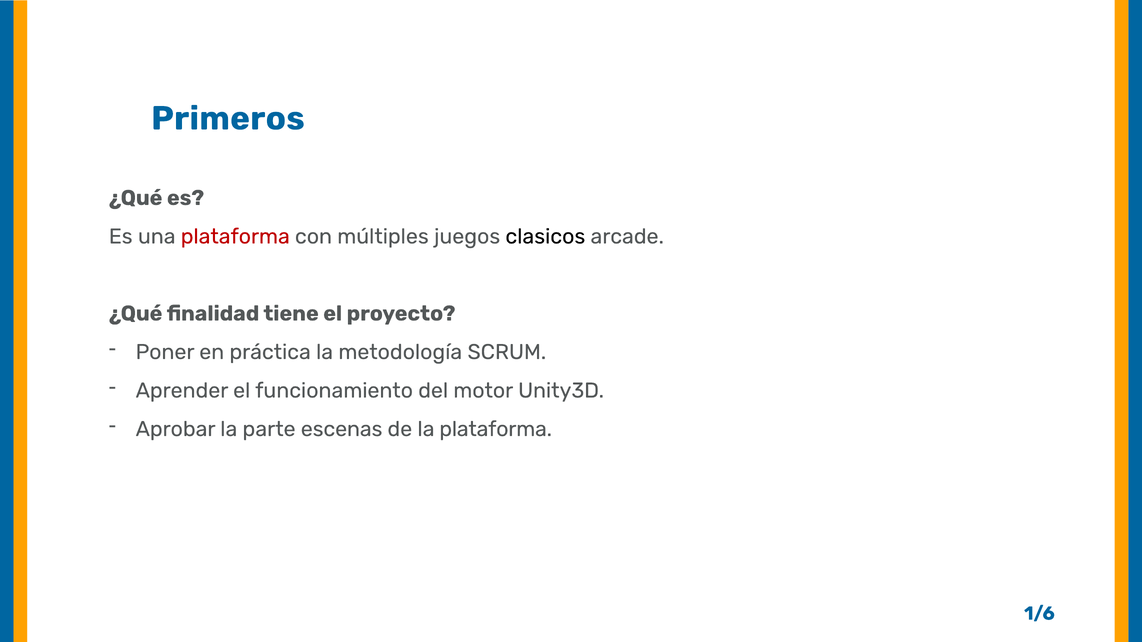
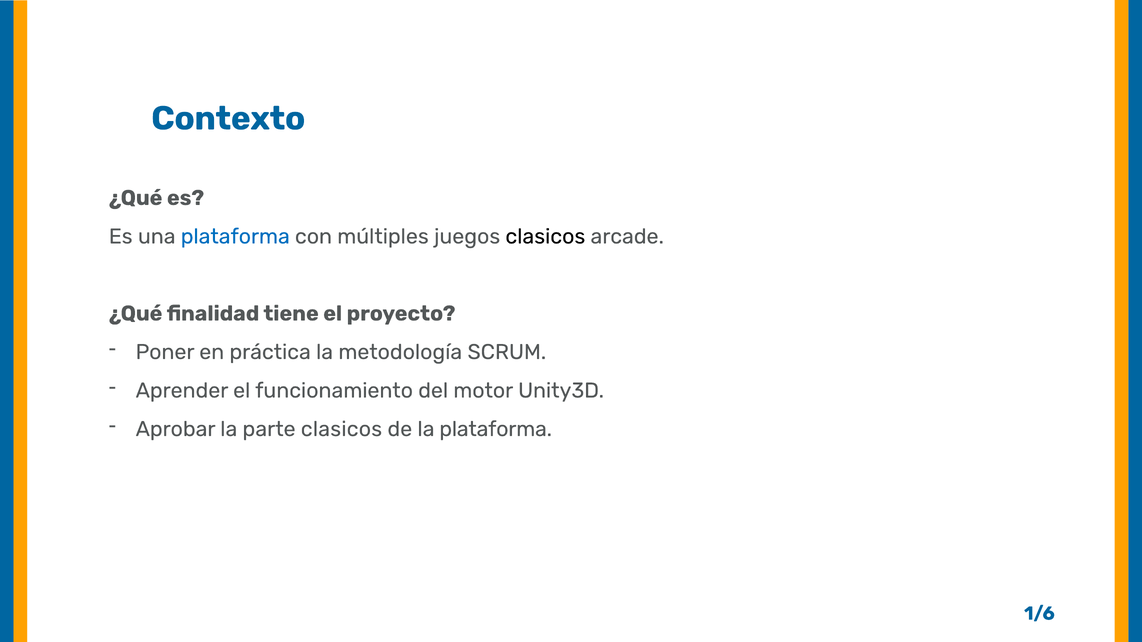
Primeros: Primeros -> Contexto
plataforma at (235, 237) colour: red -> blue
parte escenas: escenas -> clasicos
